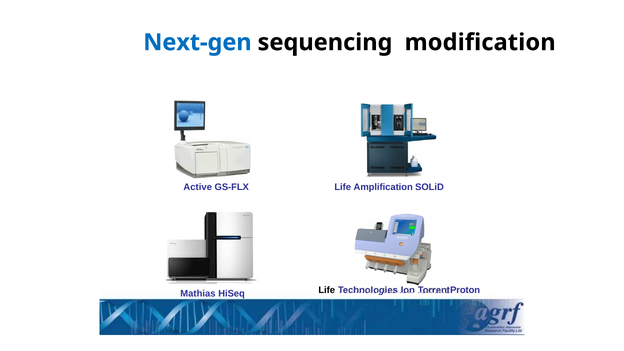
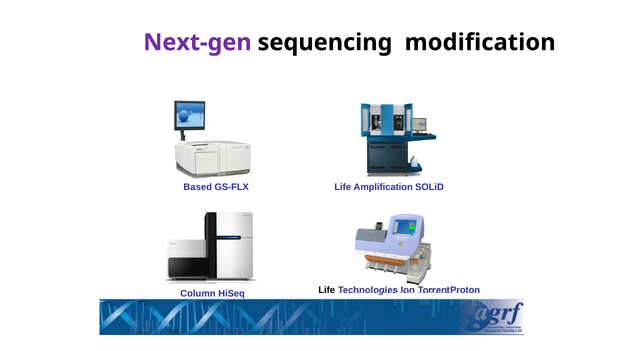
Next-gen colour: blue -> purple
Active: Active -> Based
Mathias: Mathias -> Column
